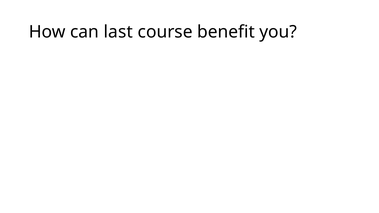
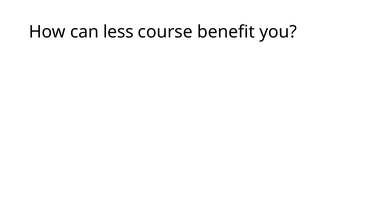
last: last -> less
